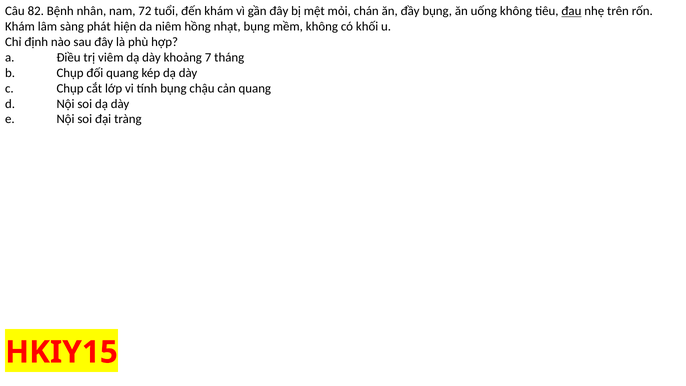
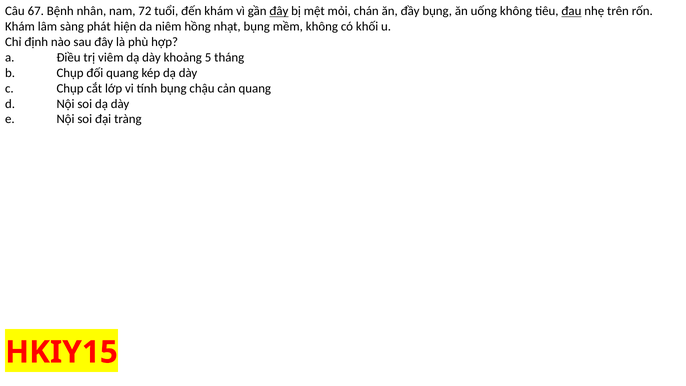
82: 82 -> 67
đây at (279, 11) underline: none -> present
7: 7 -> 5
